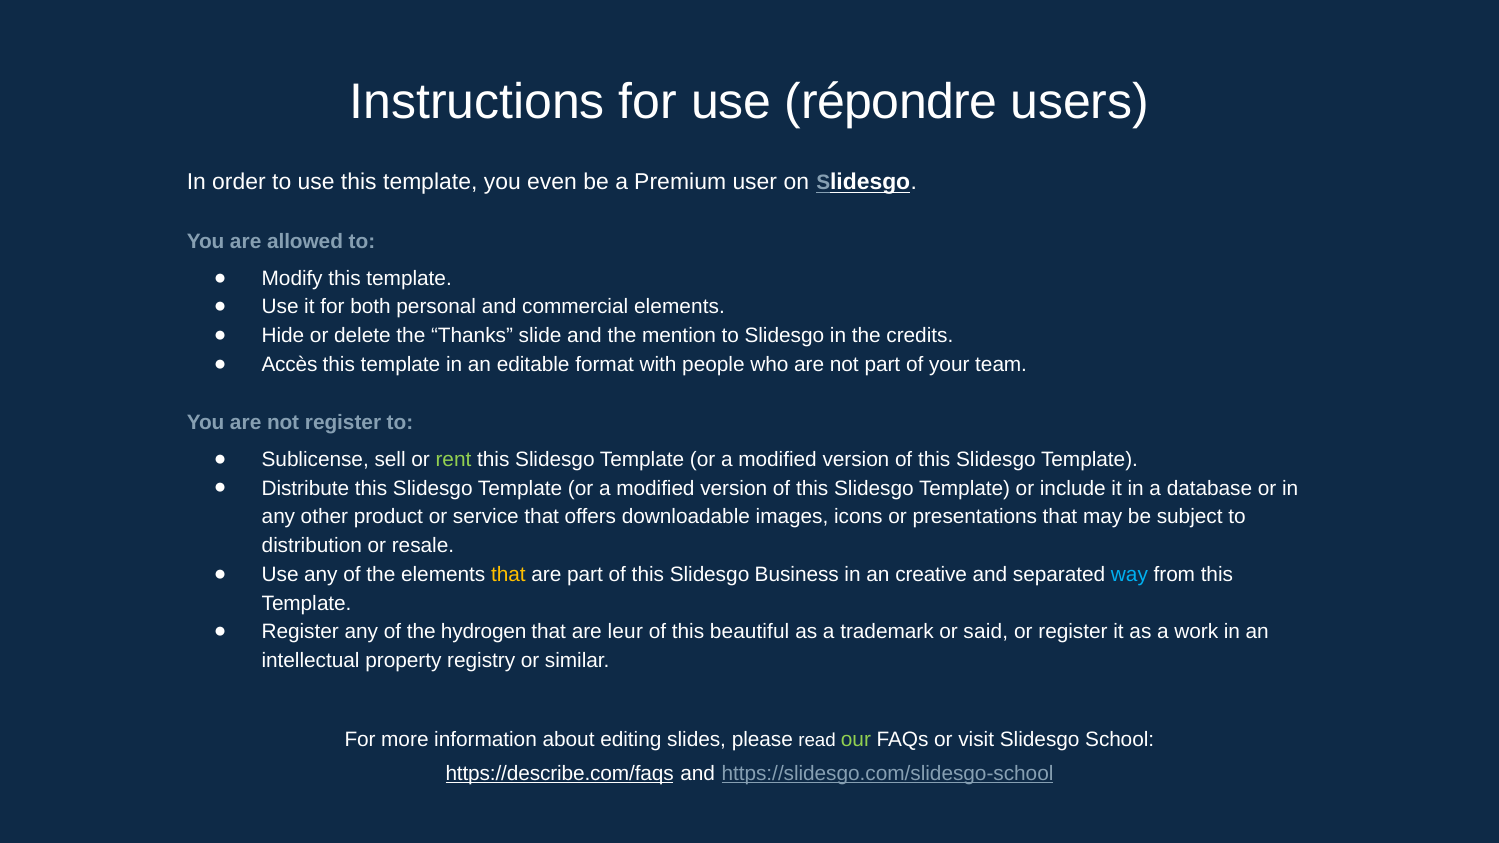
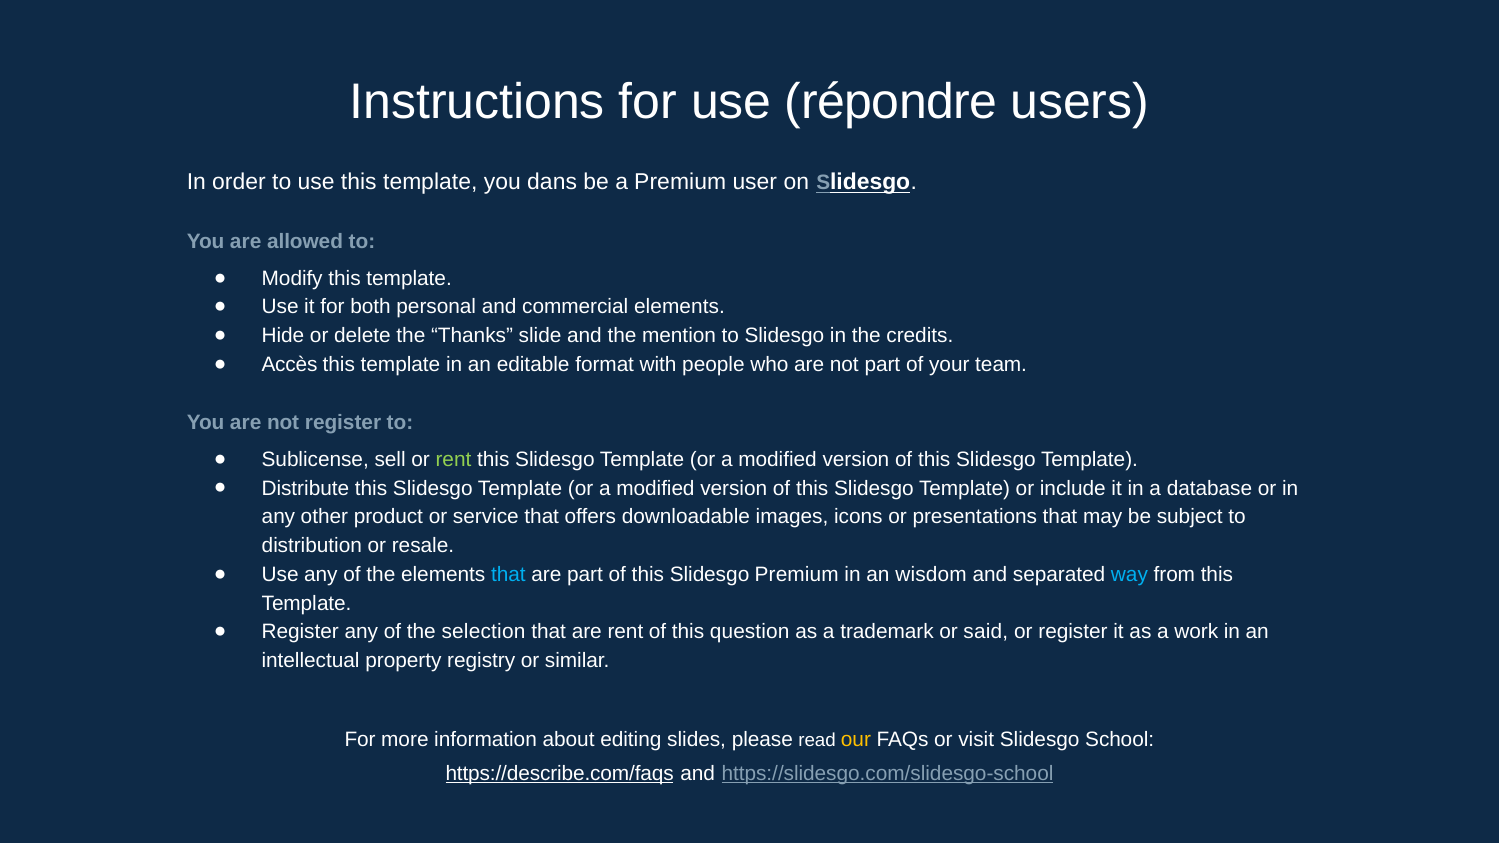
even: even -> dans
that at (508, 575) colour: yellow -> light blue
Slidesgo Business: Business -> Premium
creative: creative -> wisdom
hydrogen: hydrogen -> selection
are leur: leur -> rent
beautiful: beautiful -> question
our colour: light green -> yellow
